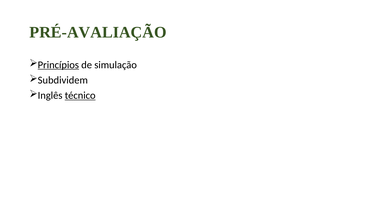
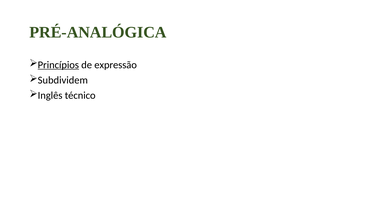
PRÉ-AVALIAÇÃO: PRÉ-AVALIAÇÃO -> PRÉ-ANALÓGICA
simulação: simulação -> expressão
técnico underline: present -> none
